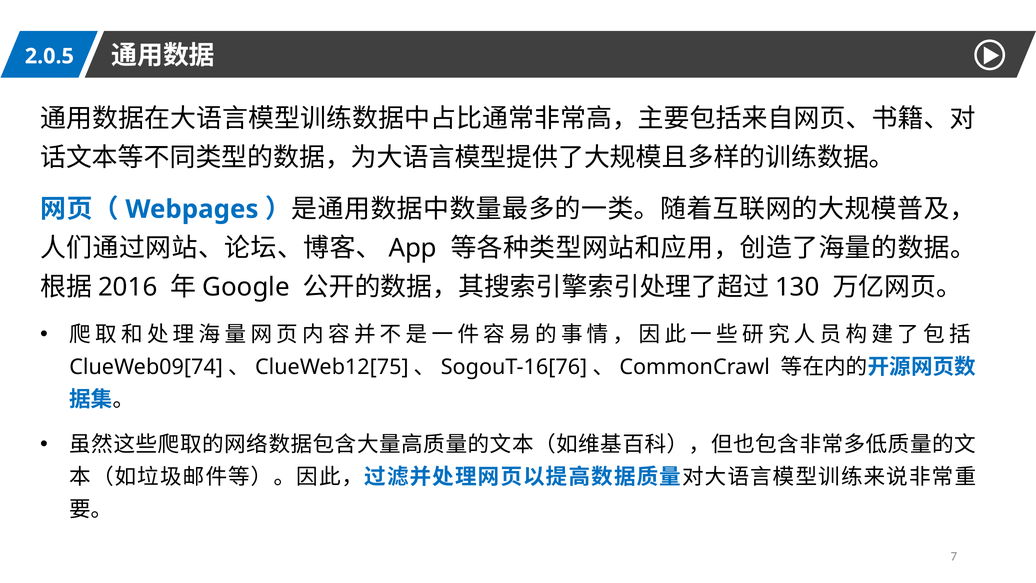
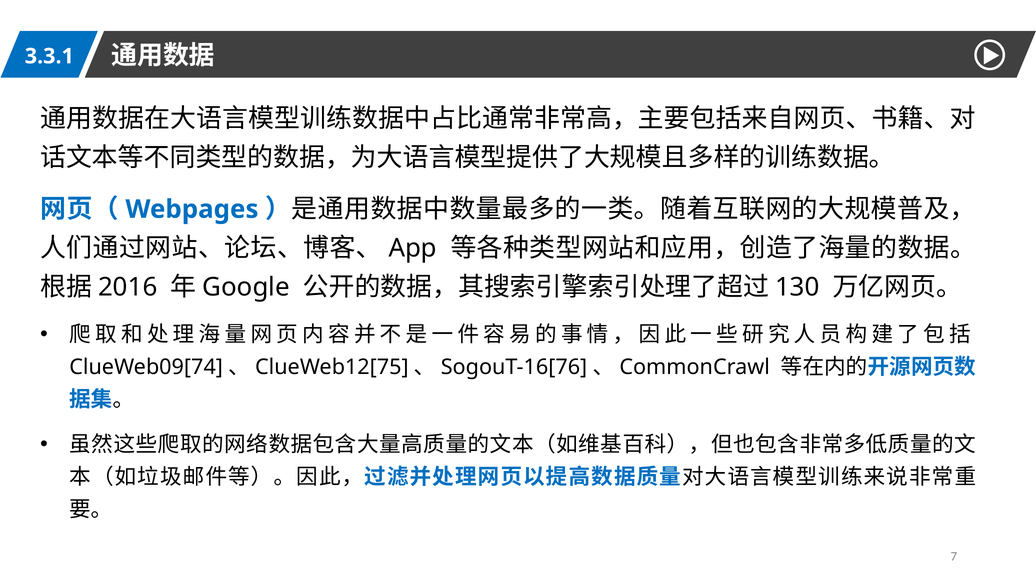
2.0.5: 2.0.5 -> 3.3.1
